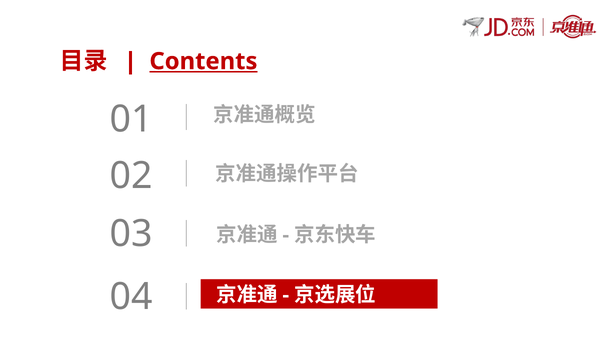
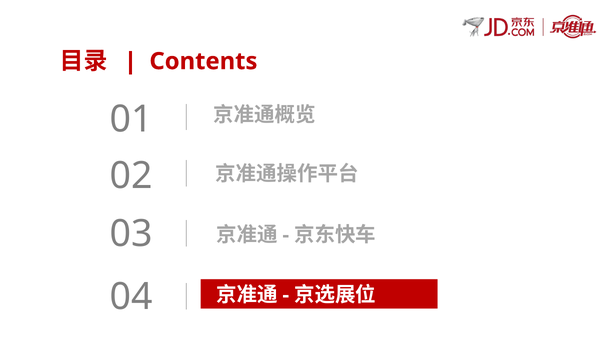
Contents underline: present -> none
